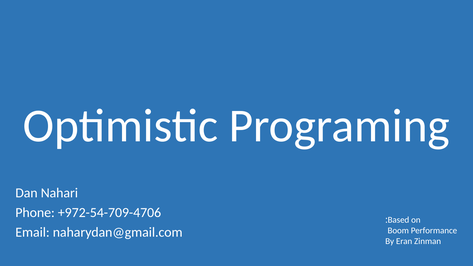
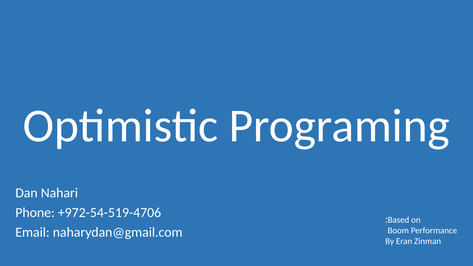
+972-54-709-4706: +972-54-709-4706 -> +972-54-519-4706
